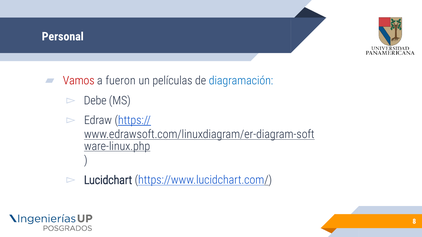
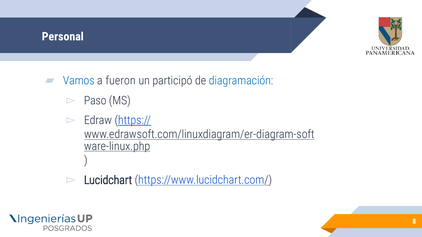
Vamos colour: red -> blue
películas: películas -> participó
Debe: Debe -> Paso
